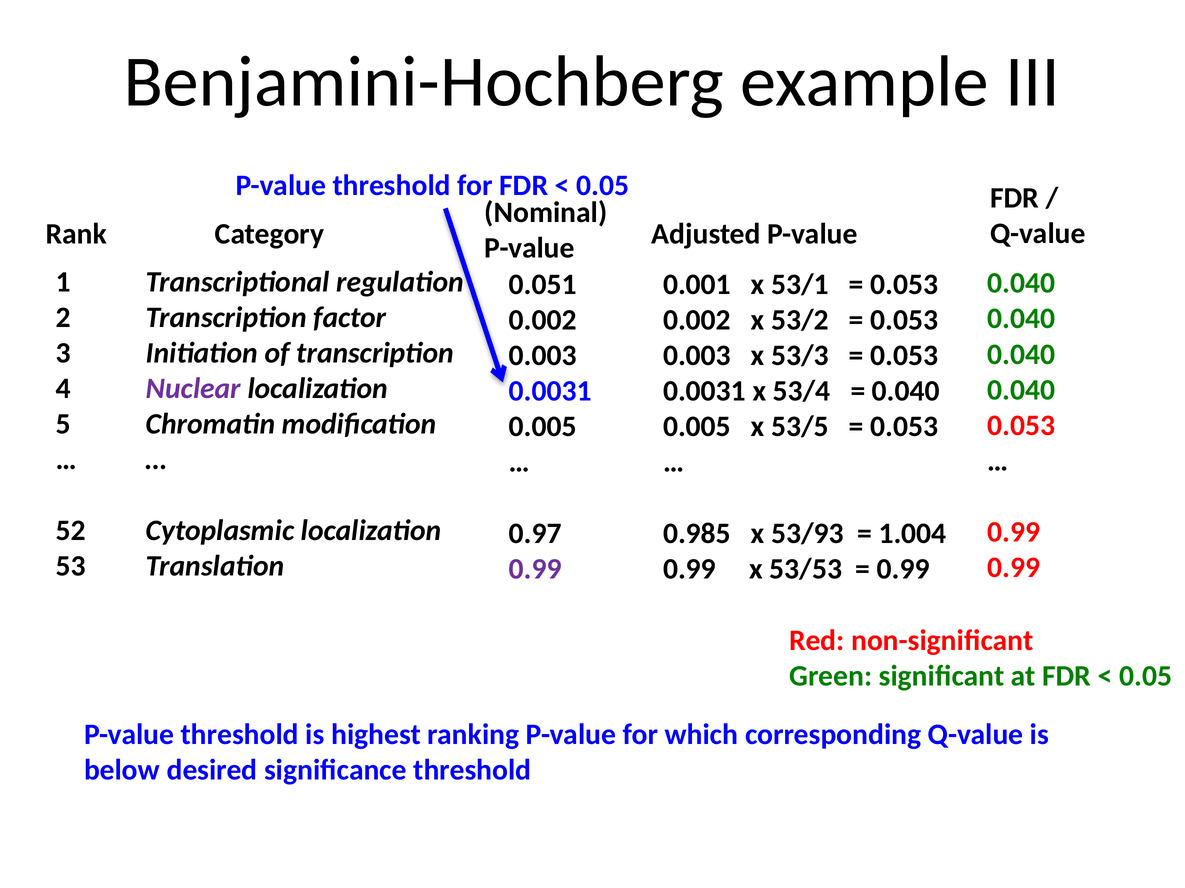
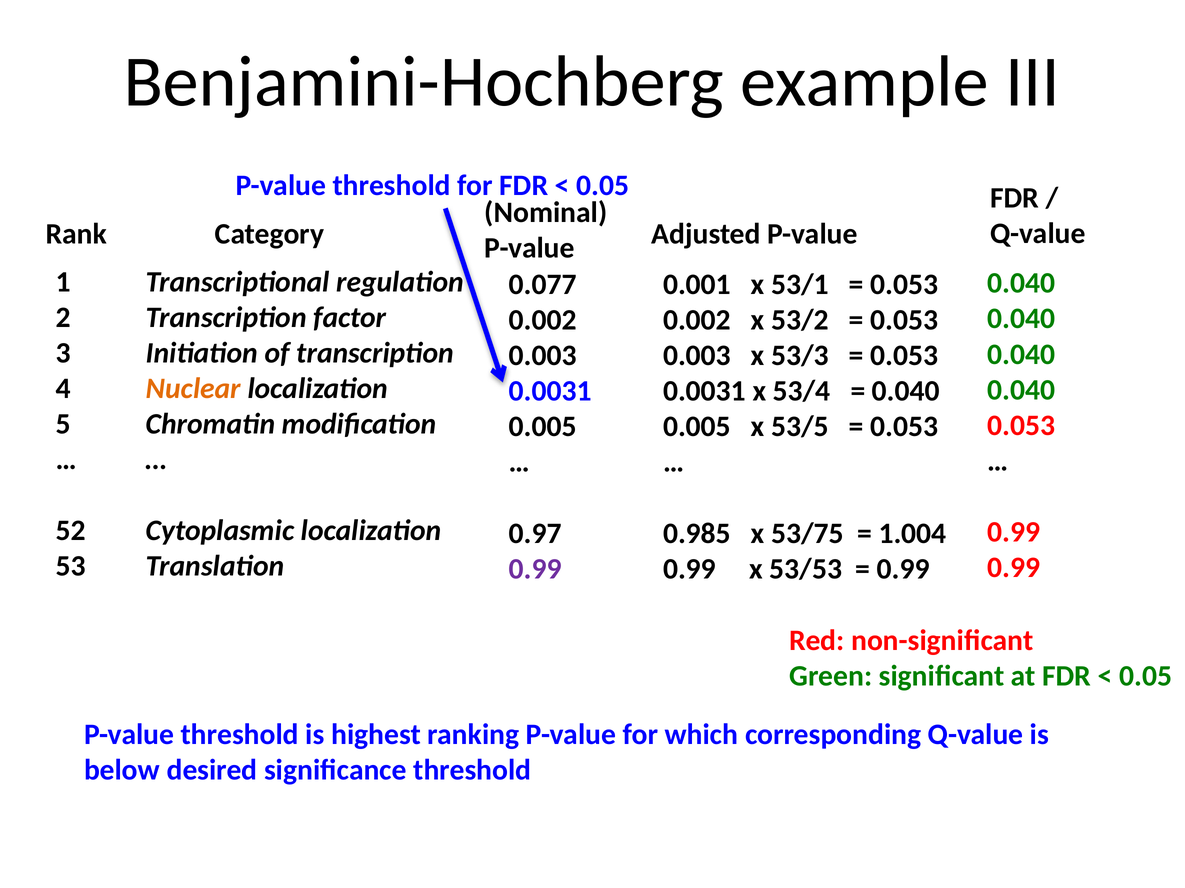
0.051: 0.051 -> 0.077
Nuclear colour: purple -> orange
53/93: 53/93 -> 53/75
